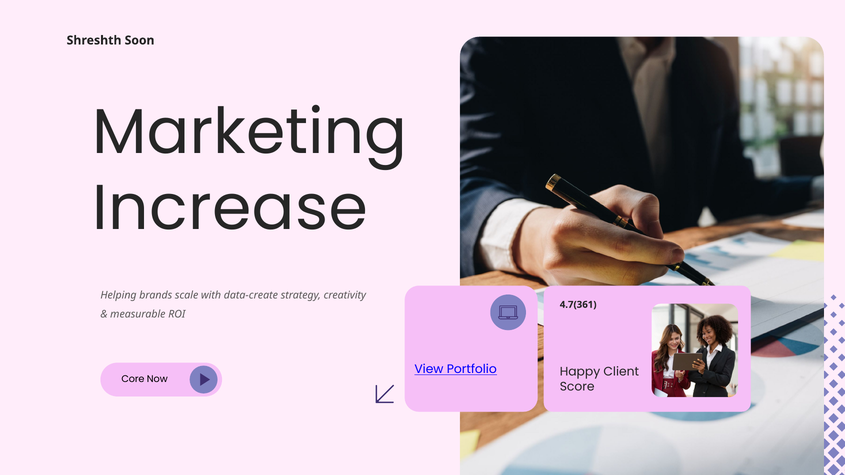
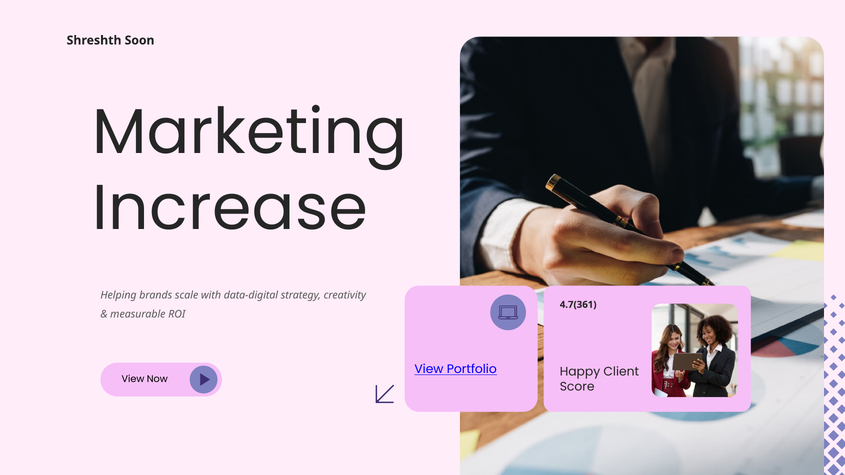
data-create: data-create -> data-digital
Core at (133, 379): Core -> View
